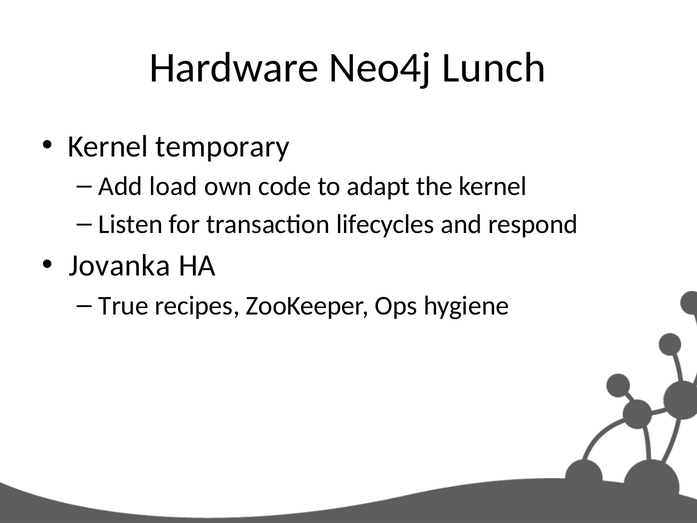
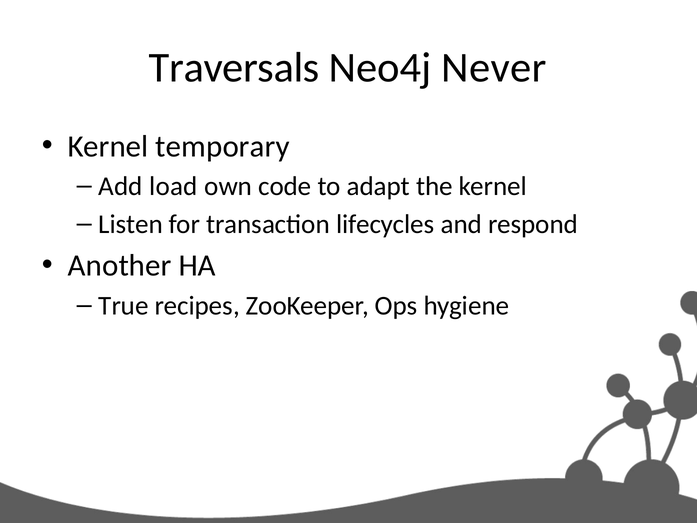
Hardware: Hardware -> Traversals
Lunch: Lunch -> Never
Jovanka: Jovanka -> Another
